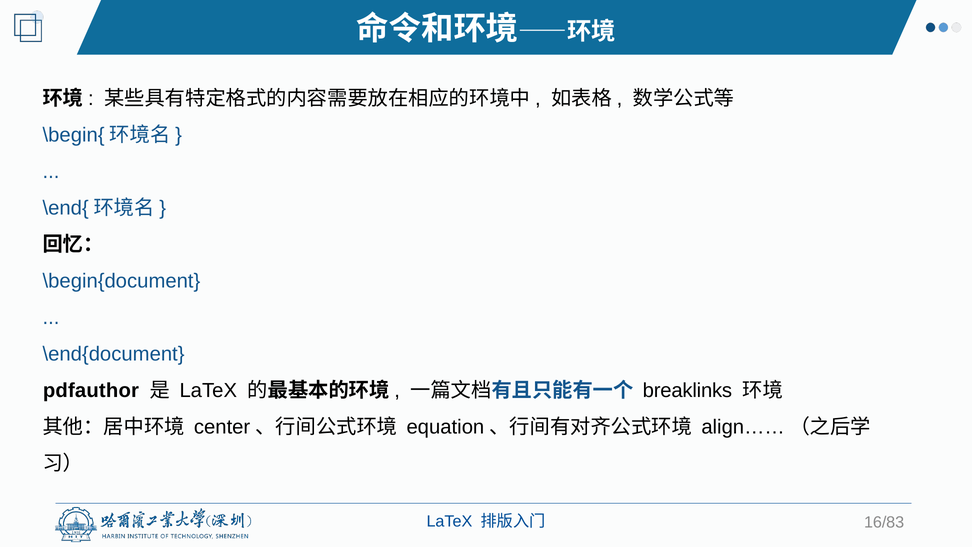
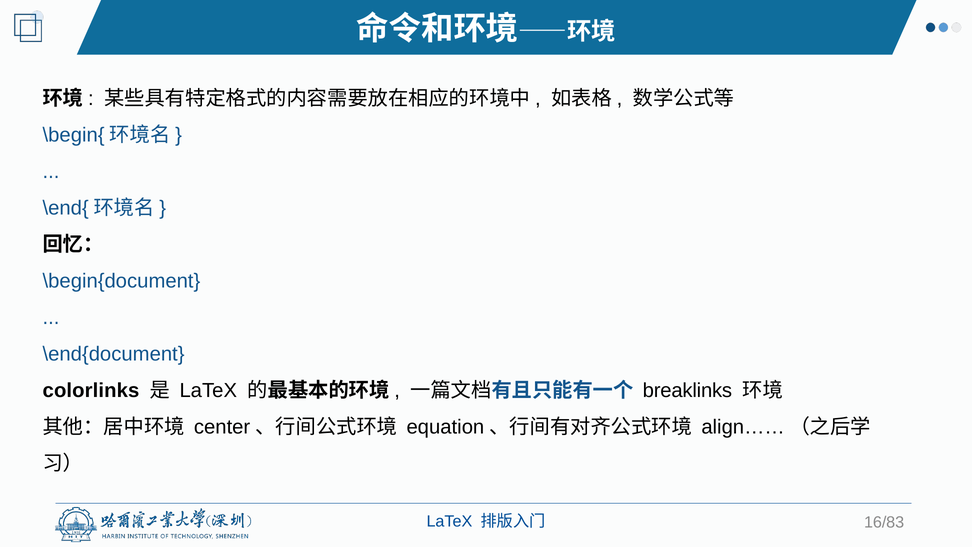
pdfauthor: pdfauthor -> colorlinks
